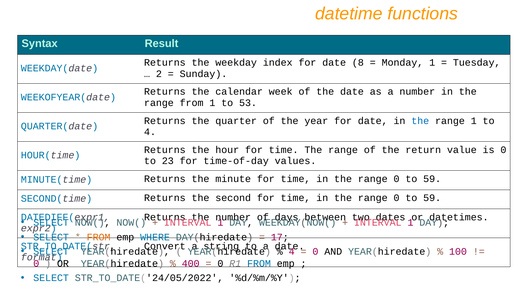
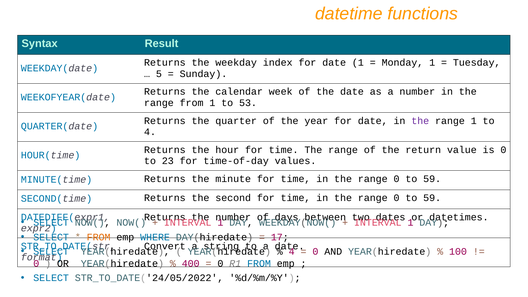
date 8: 8 -> 1
2: 2 -> 5
the at (420, 121) colour: blue -> purple
